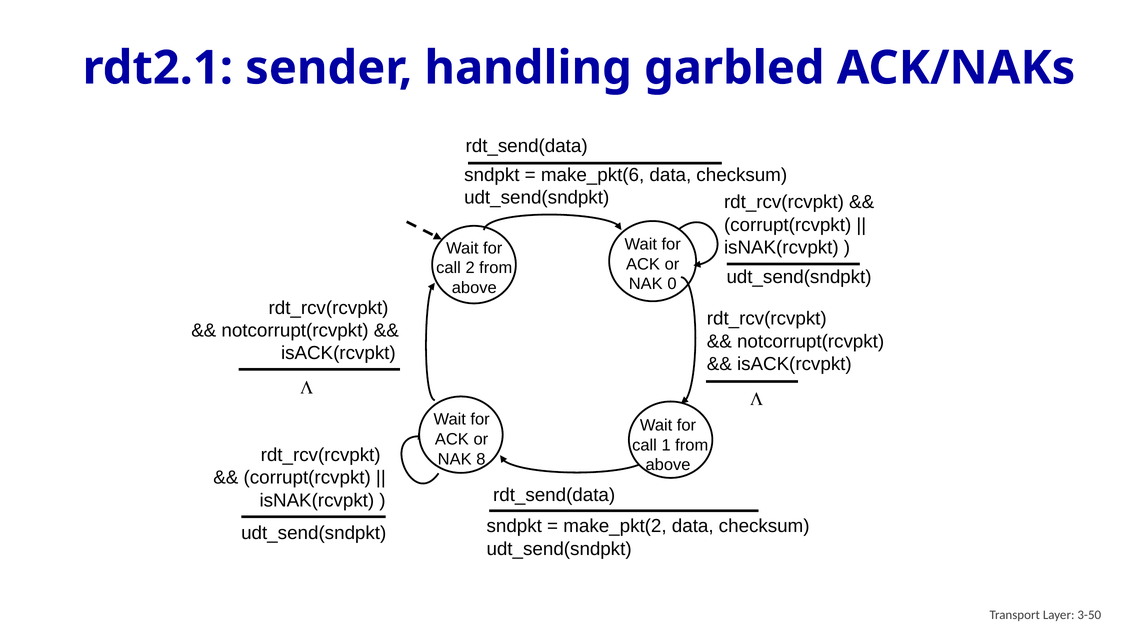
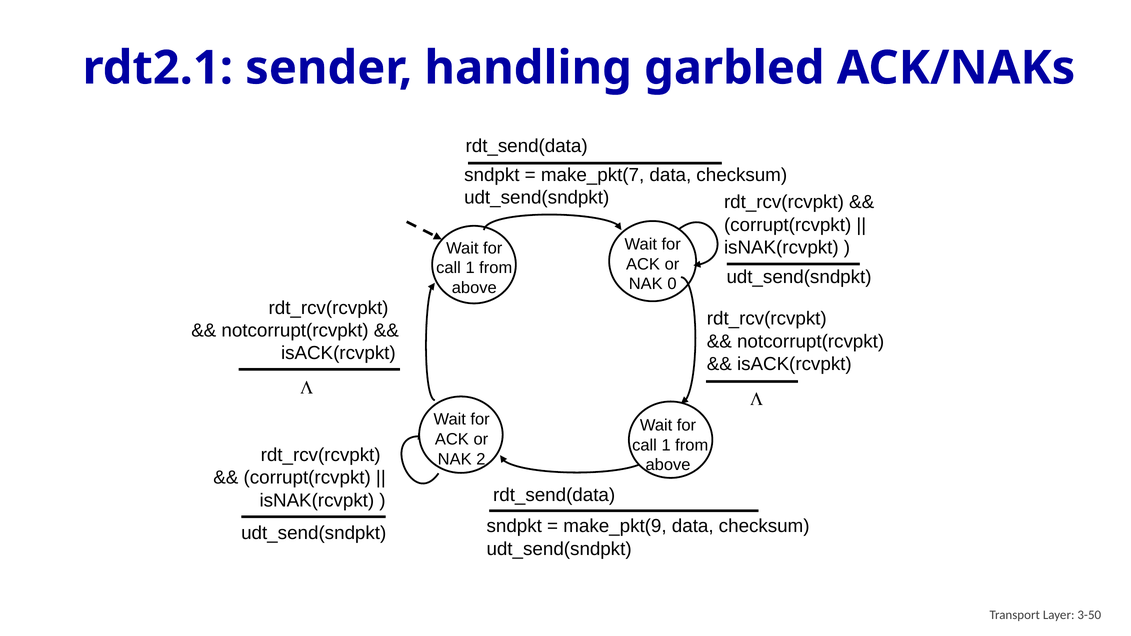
make_pkt(6: make_pkt(6 -> make_pkt(7
2 at (470, 268): 2 -> 1
8: 8 -> 2
make_pkt(2: make_pkt(2 -> make_pkt(9
